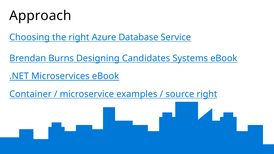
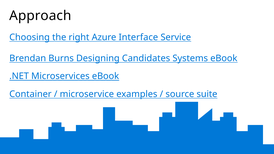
Database: Database -> Interface
source right: right -> suite
